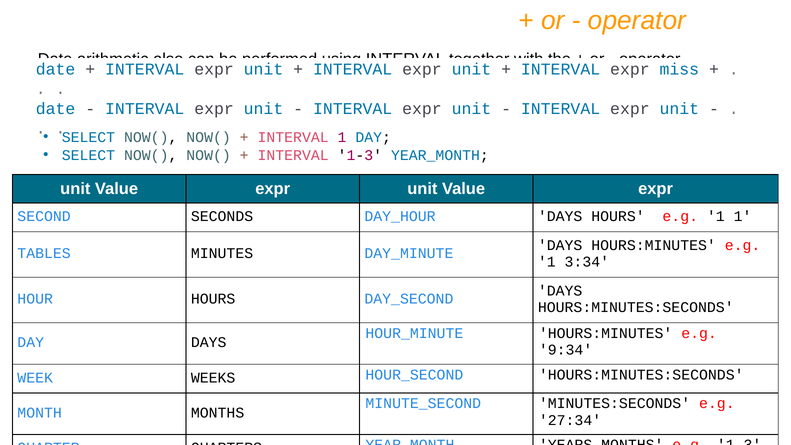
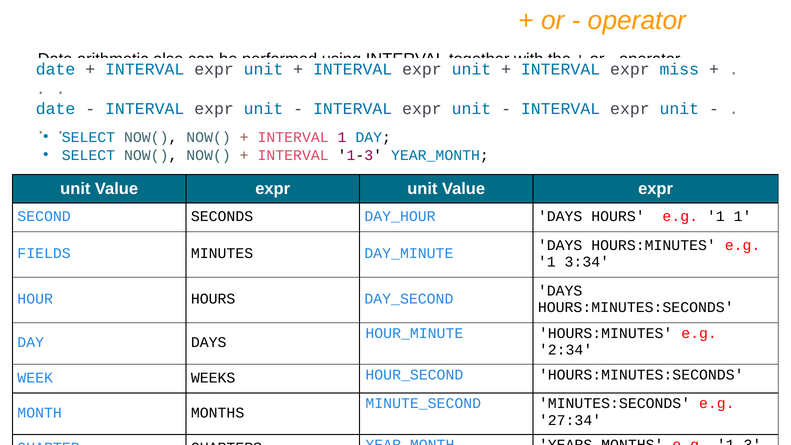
TABLES: TABLES -> FIELDS
9:34: 9:34 -> 2:34
